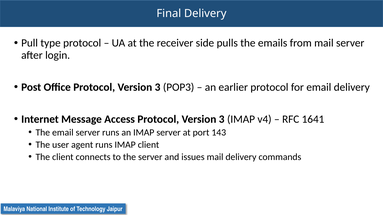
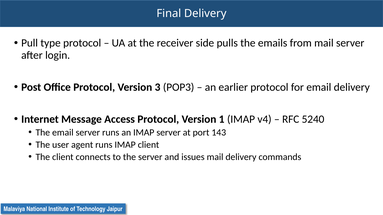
Access Protocol Version 3: 3 -> 1
1641: 1641 -> 5240
